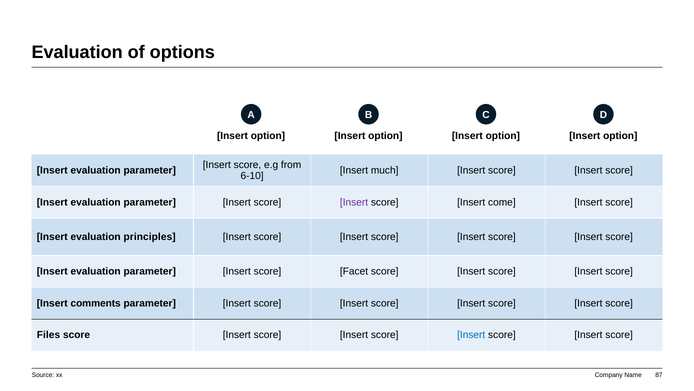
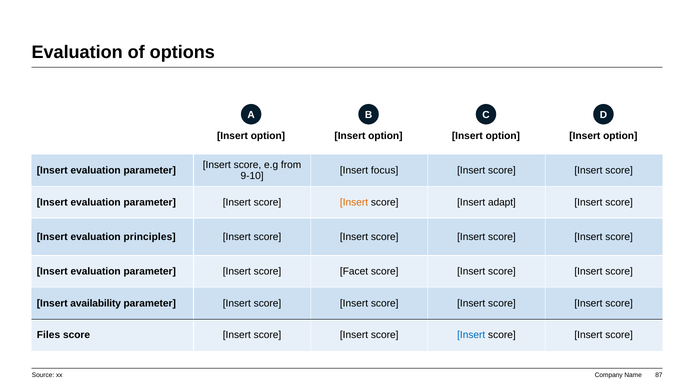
much: much -> focus
6-10: 6-10 -> 9-10
Insert at (354, 202) colour: purple -> orange
come: come -> adapt
comments: comments -> availability
